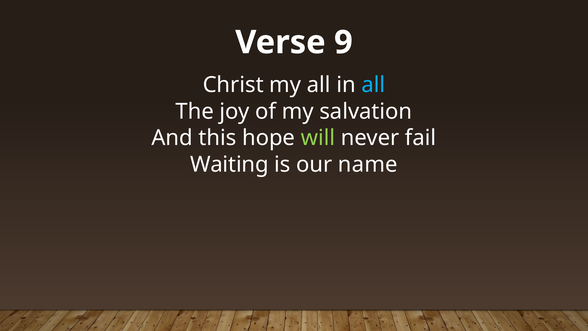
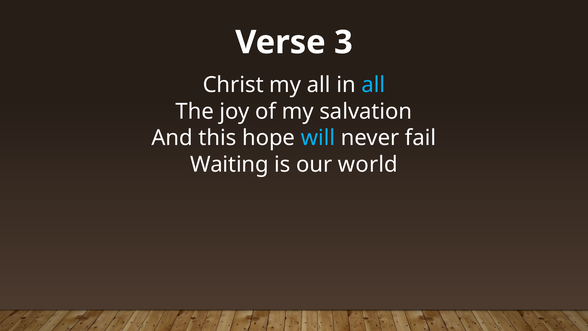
9: 9 -> 3
will colour: light green -> light blue
name: name -> world
